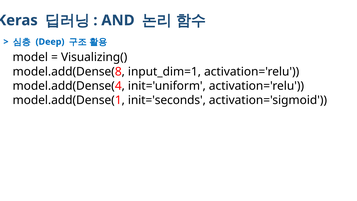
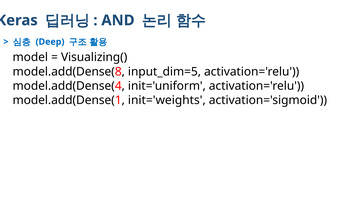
input_dim=1: input_dim=1 -> input_dim=5
init='seconds: init='seconds -> init='weights
